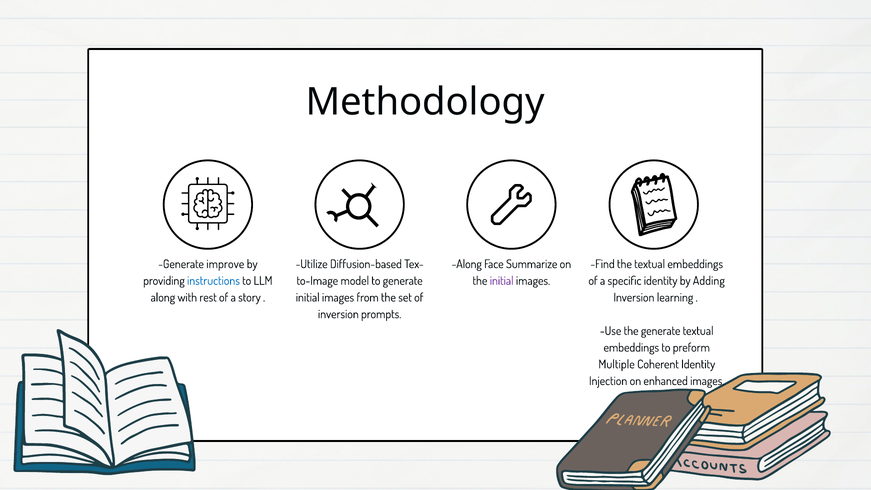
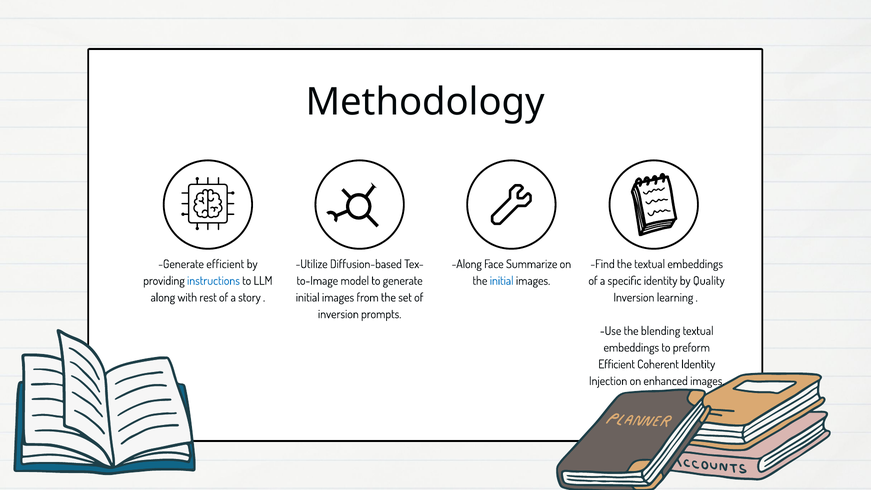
Generate improve: improve -> efficient
initial at (502, 281) colour: purple -> blue
Adding: Adding -> Quality
the generate: generate -> blending
Multiple at (617, 364): Multiple -> Efficient
